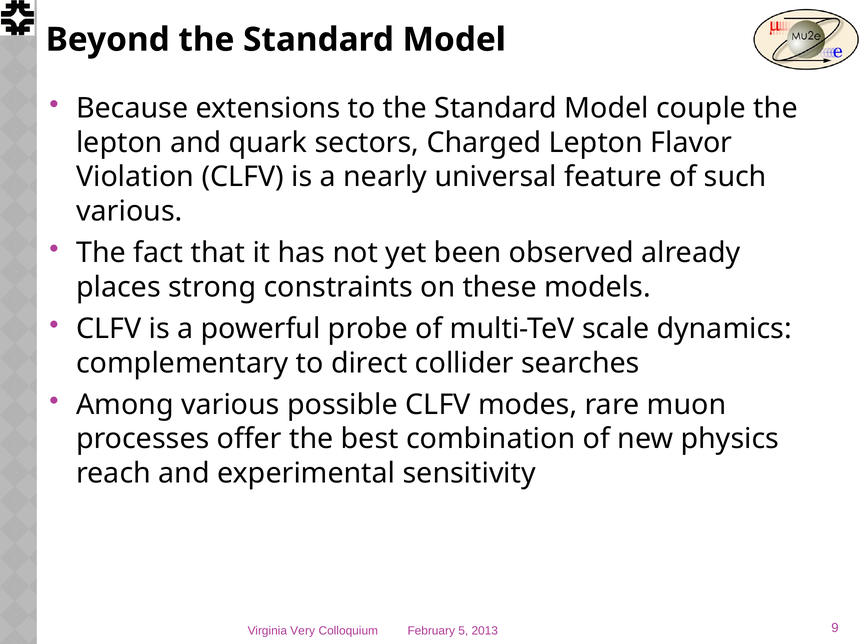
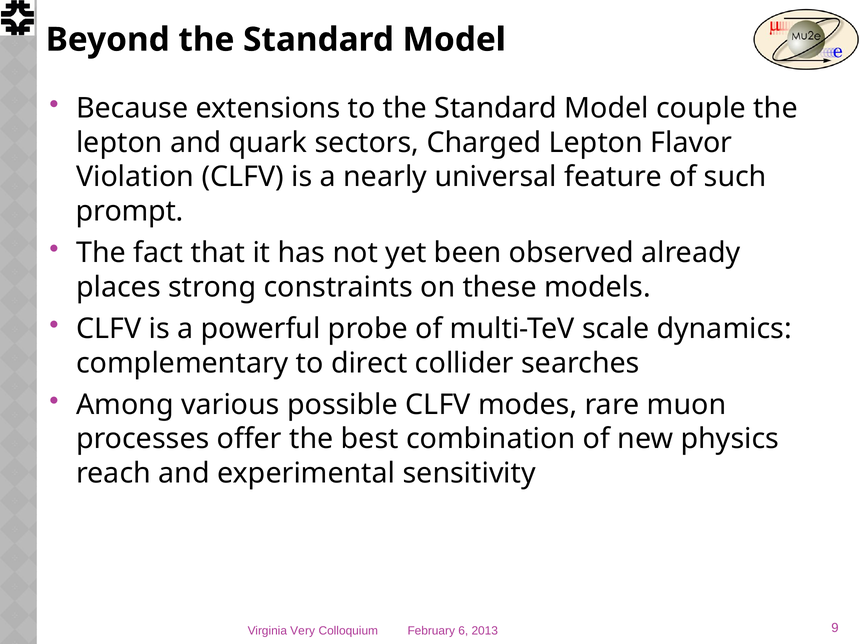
various at (129, 211): various -> prompt
5: 5 -> 6
